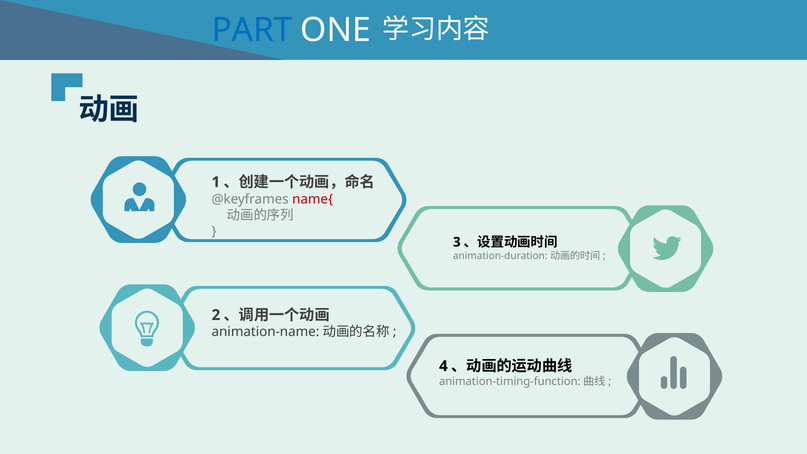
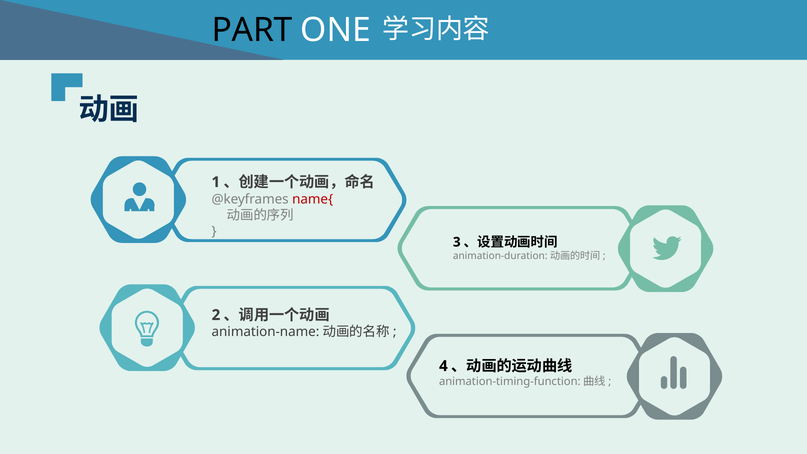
PART colour: blue -> black
